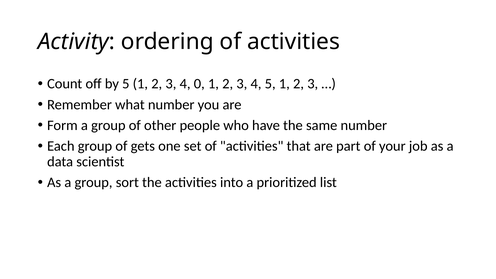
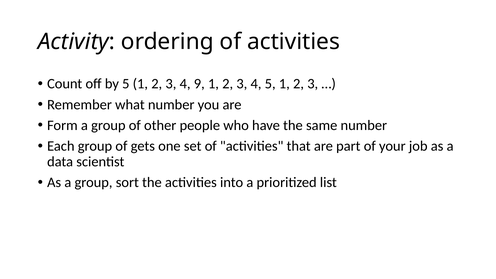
0: 0 -> 9
